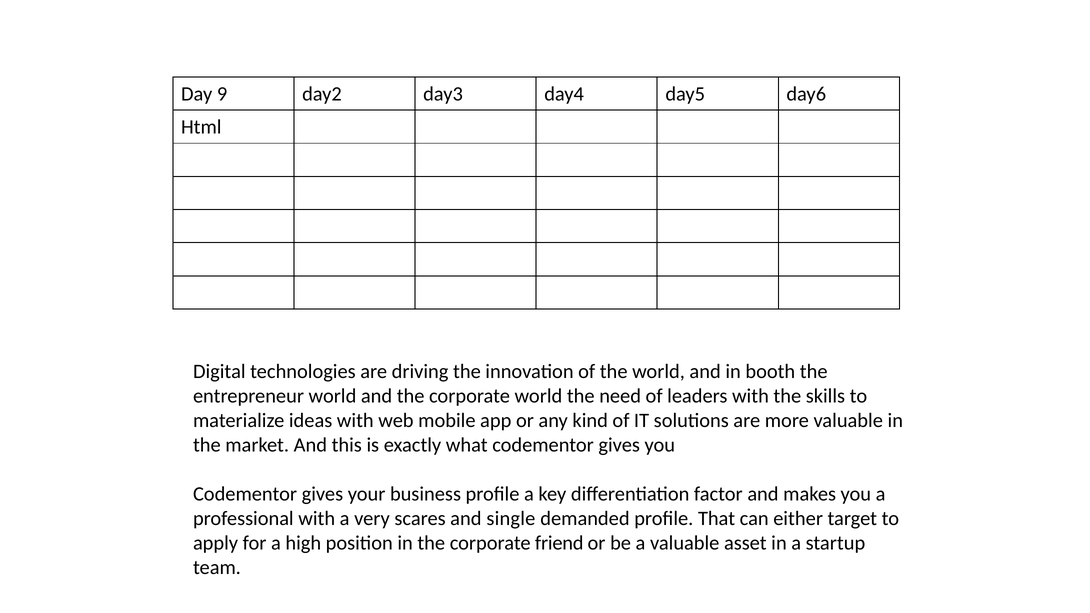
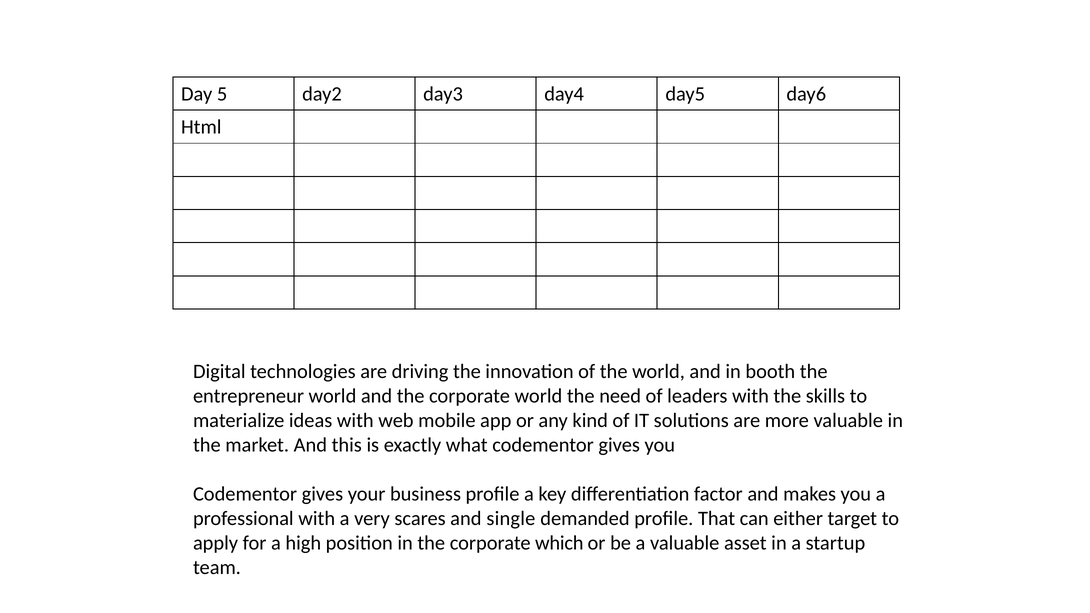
9: 9 -> 5
friend: friend -> which
